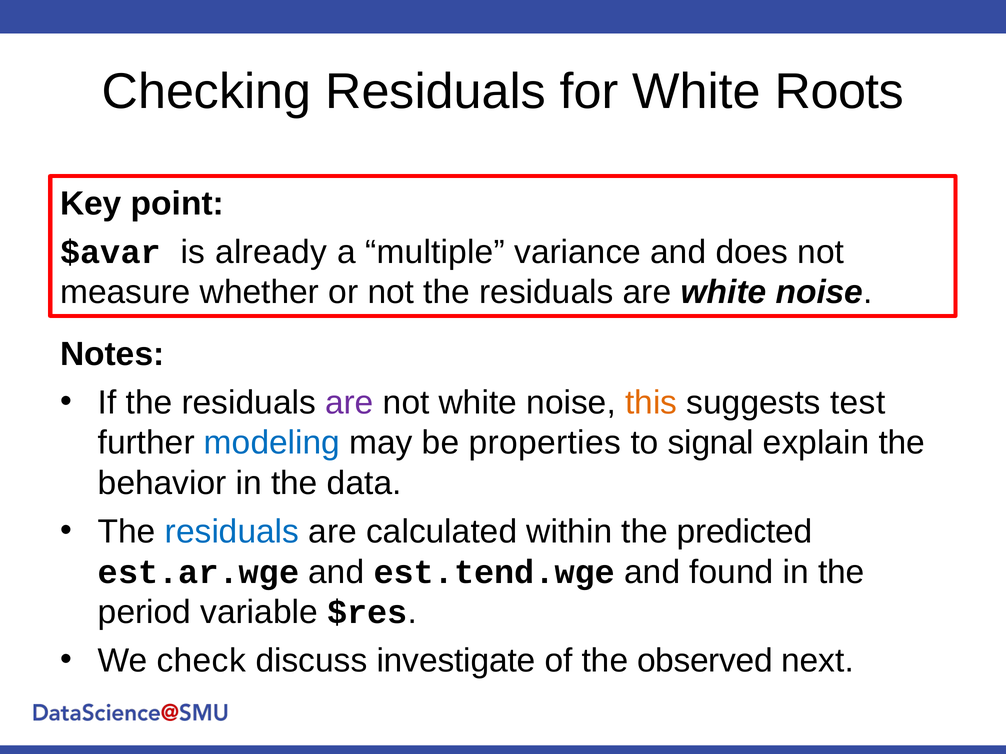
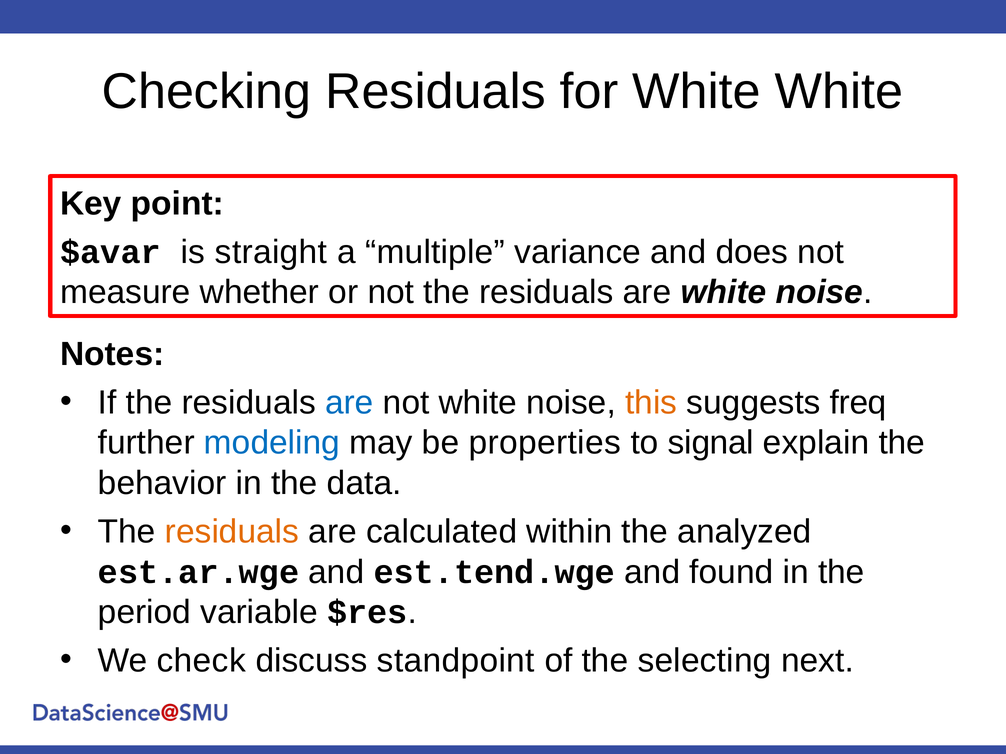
White Roots: Roots -> White
already: already -> straight
are at (349, 403) colour: purple -> blue
test: test -> freq
residuals at (232, 532) colour: blue -> orange
predicted: predicted -> analyzed
investigate: investigate -> standpoint
observed: observed -> selecting
